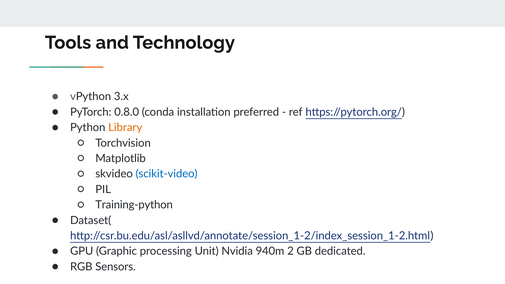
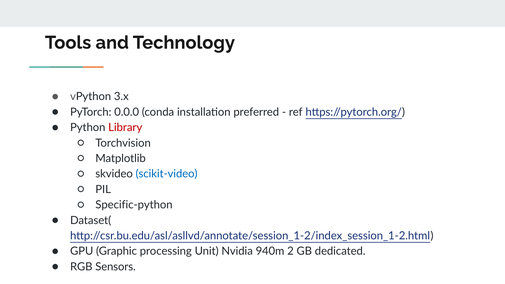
0.8.0: 0.8.0 -> 0.0.0
Library colour: orange -> red
Training-python: Training-python -> Specific-python
